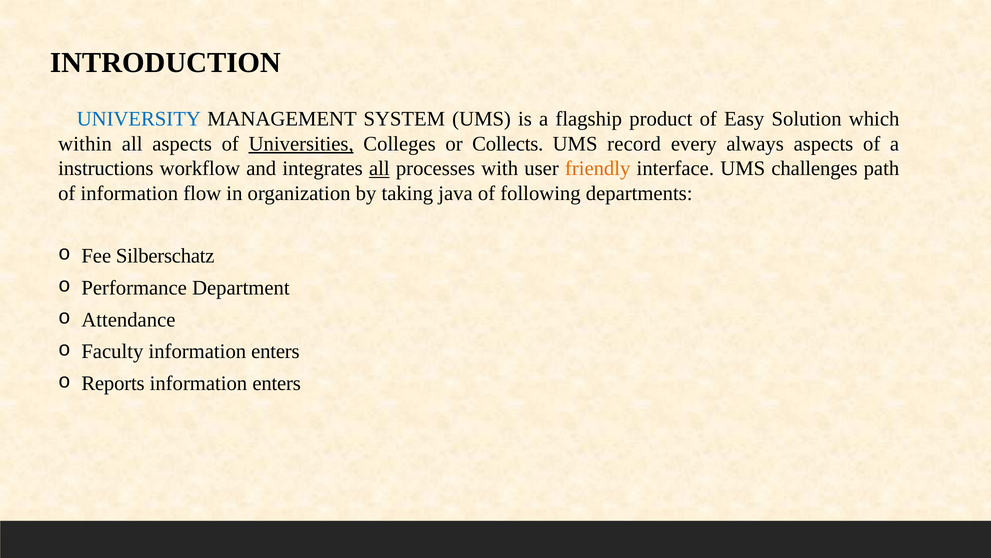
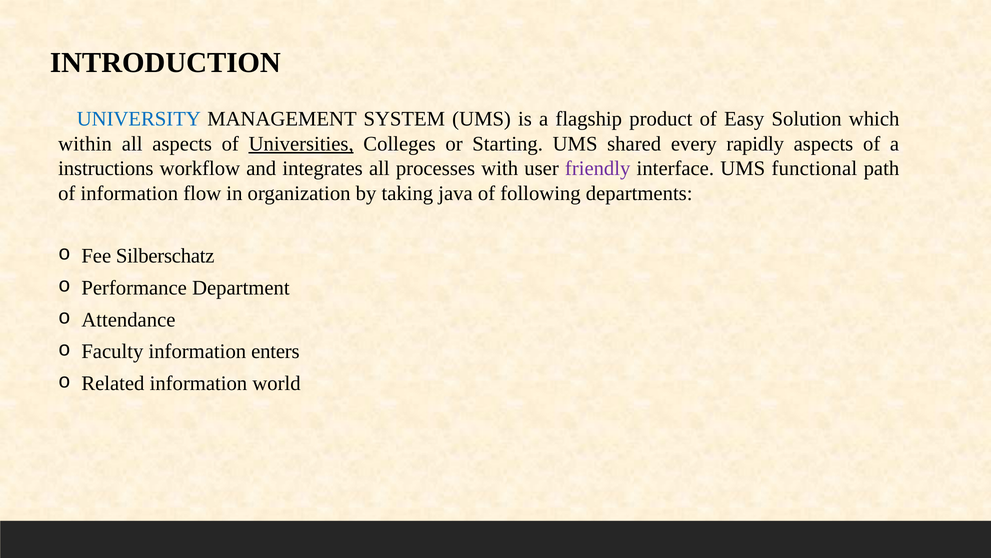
Collects: Collects -> Starting
record: record -> shared
always: always -> rapidly
all at (379, 168) underline: present -> none
friendly colour: orange -> purple
challenges: challenges -> functional
Reports: Reports -> Related
enters at (277, 383): enters -> world
